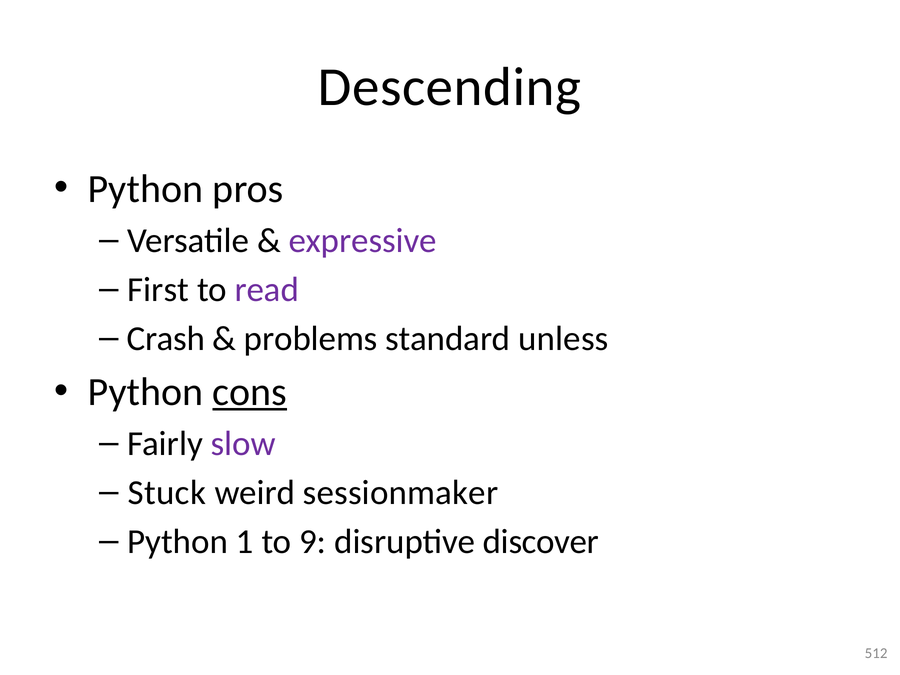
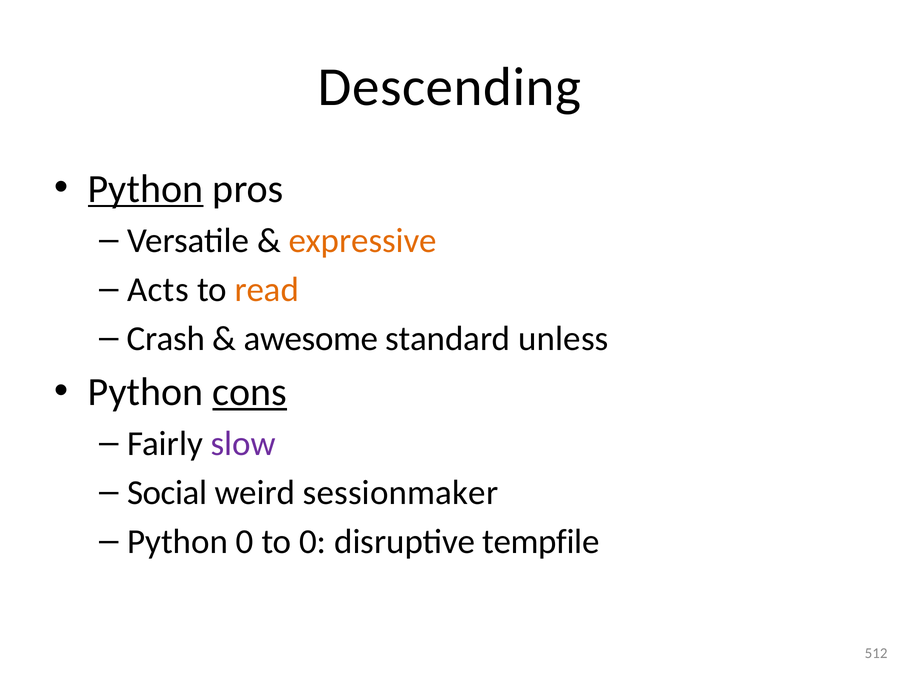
Python at (146, 189) underline: none -> present
expressive colour: purple -> orange
First: First -> Acts
read colour: purple -> orange
problems: problems -> awesome
Stuck: Stuck -> Social
Python 1: 1 -> 0
to 9: 9 -> 0
discover: discover -> tempfile
